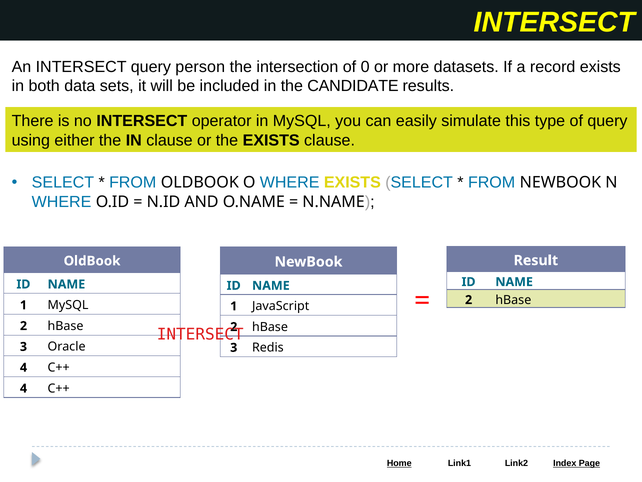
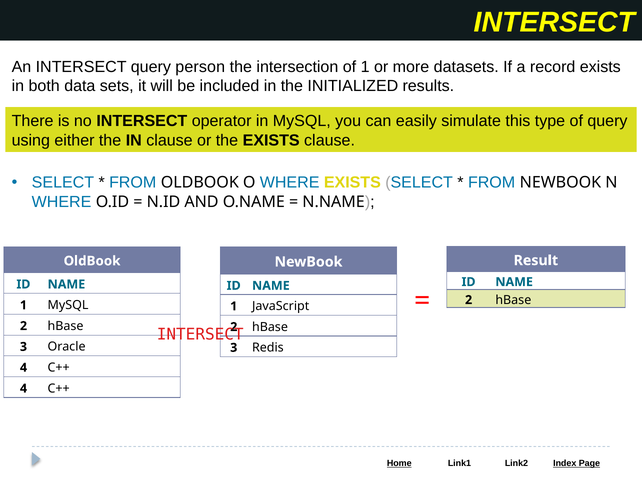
of 0: 0 -> 1
CANDIDATE: CANDIDATE -> INITIALIZED
